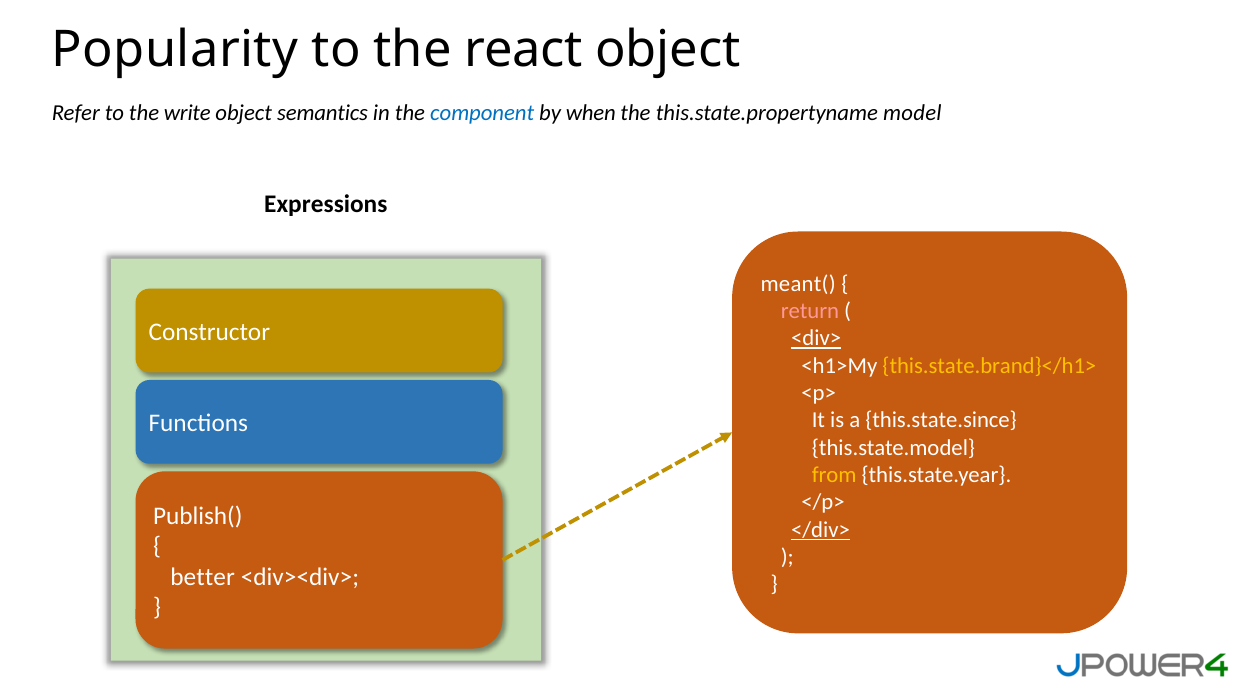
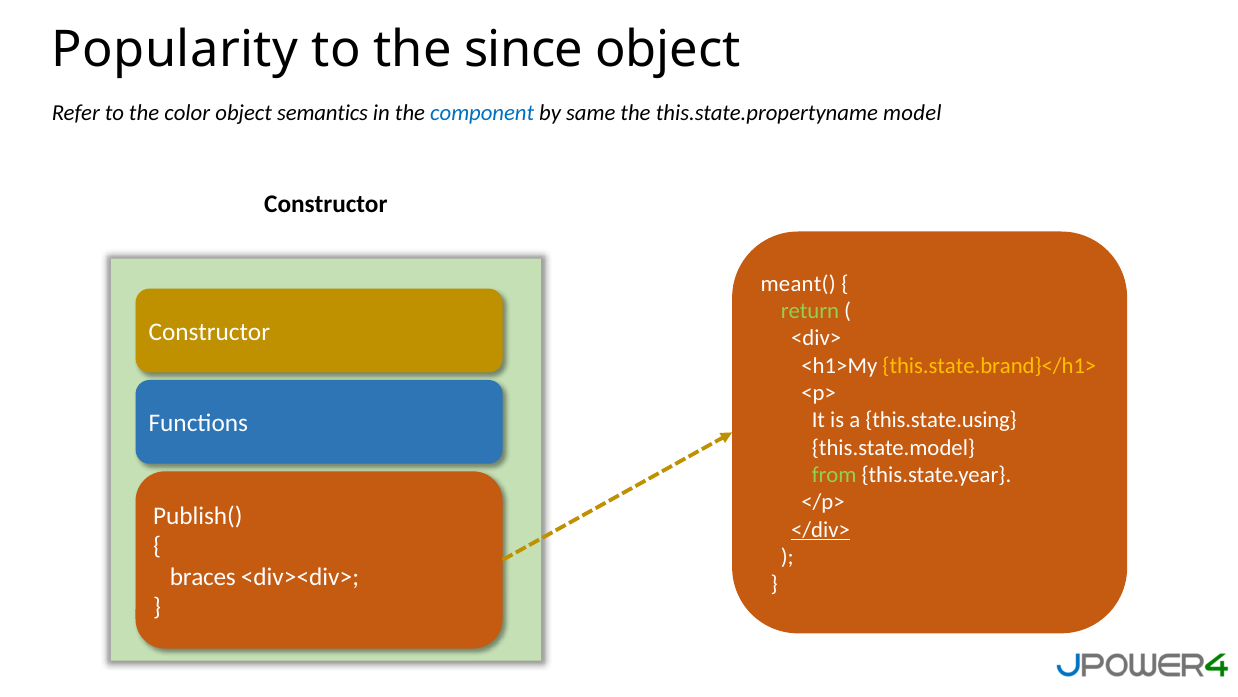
react: react -> since
write: write -> color
when: when -> same
Expressions at (326, 204): Expressions -> Constructor
return colour: pink -> light green
<div> underline: present -> none
this.state.since: this.state.since -> this.state.using
from colour: yellow -> light green
better: better -> braces
